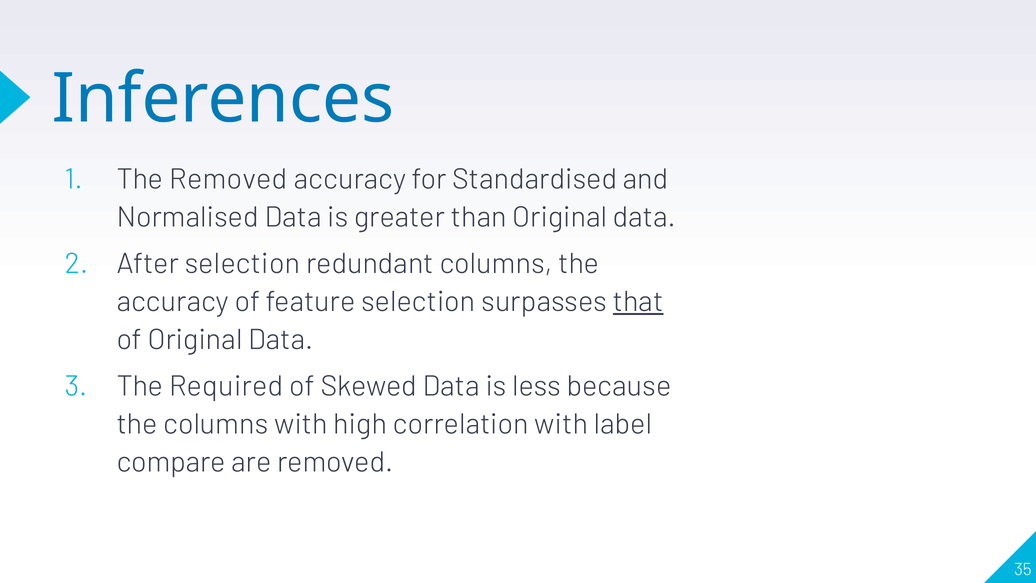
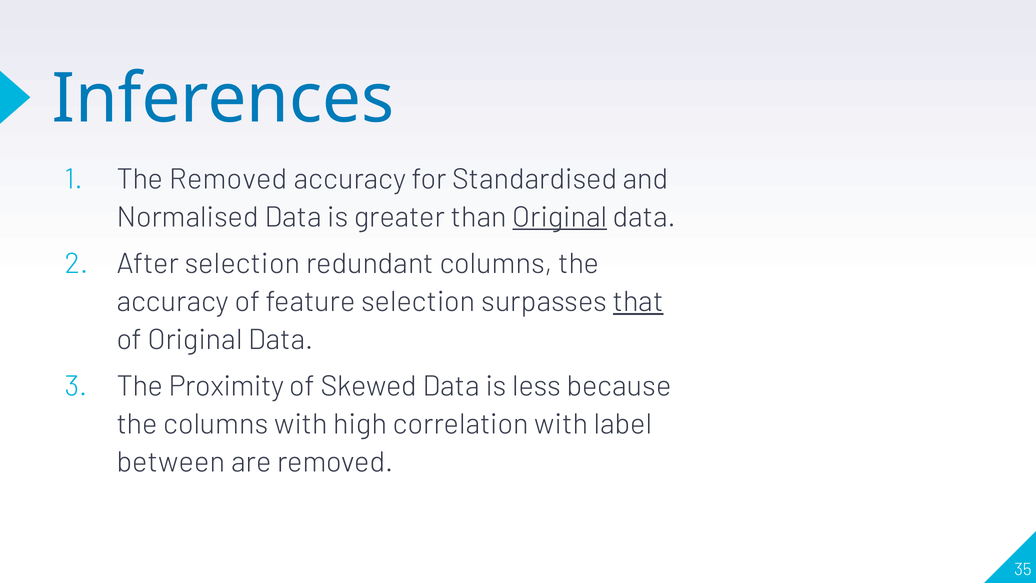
Original at (560, 217) underline: none -> present
Required: Required -> Proximity
compare: compare -> between
